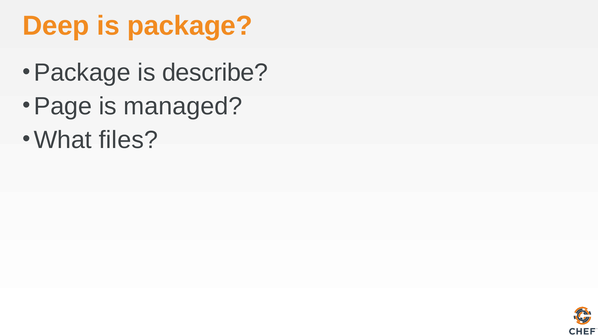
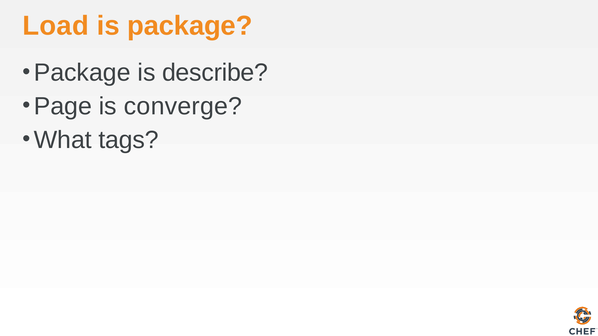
Deep: Deep -> Load
managed: managed -> converge
files: files -> tags
